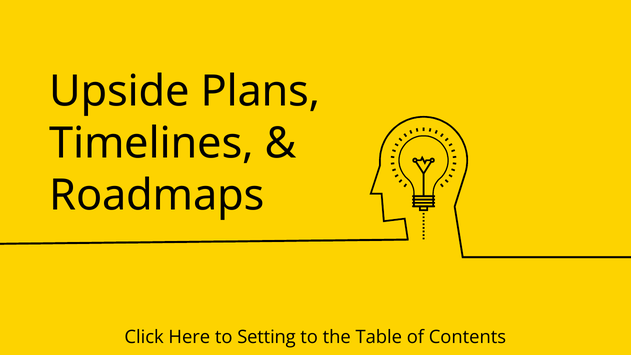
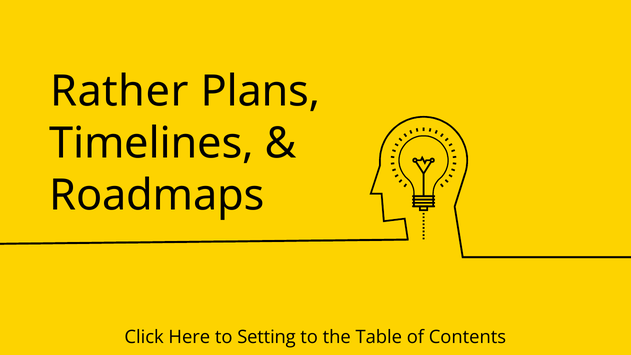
Upside: Upside -> Rather
